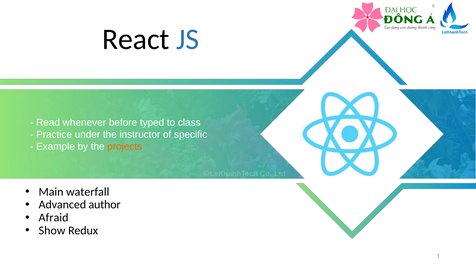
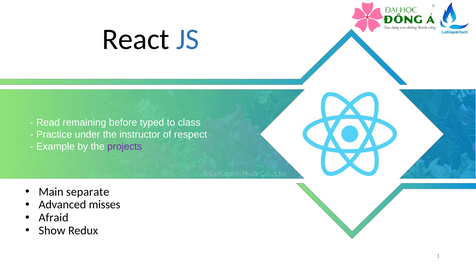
whenever: whenever -> remaining
specific: specific -> respect
projects colour: orange -> purple
waterfall: waterfall -> separate
author: author -> misses
